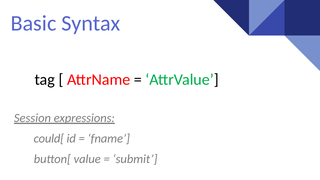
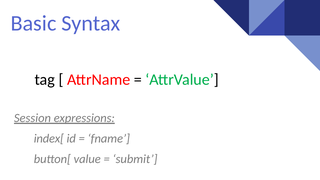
could[: could[ -> index[
